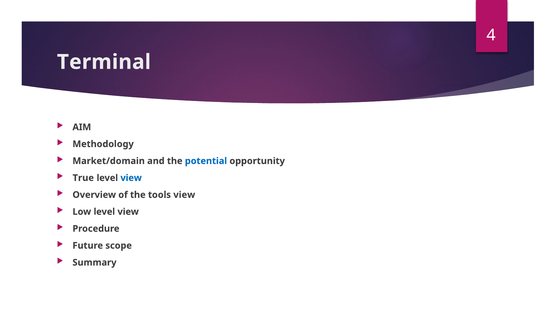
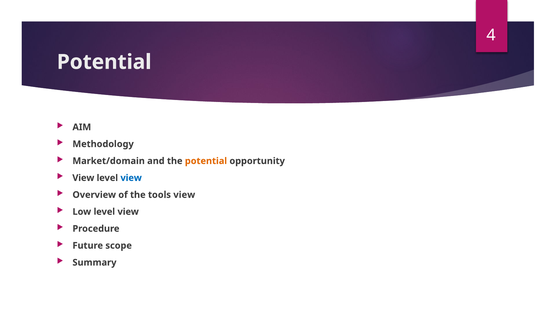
Terminal at (104, 62): Terminal -> Potential
potential at (206, 161) colour: blue -> orange
True at (83, 178): True -> View
